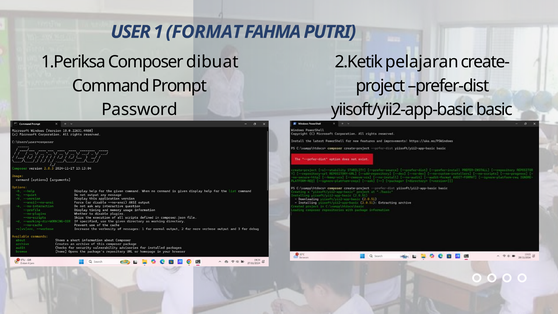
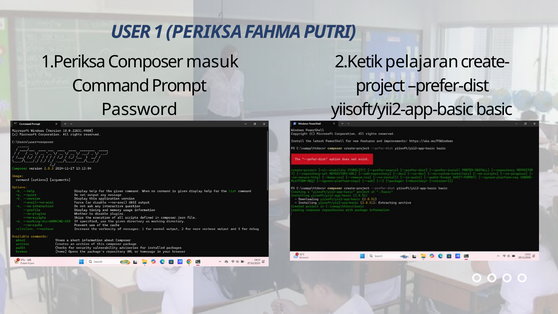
FORMAT: FORMAT -> PERIKSA
dibuat: dibuat -> masuk
